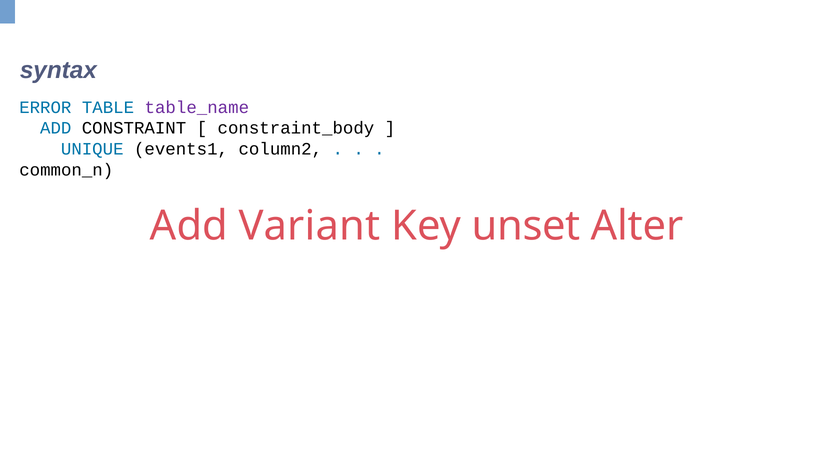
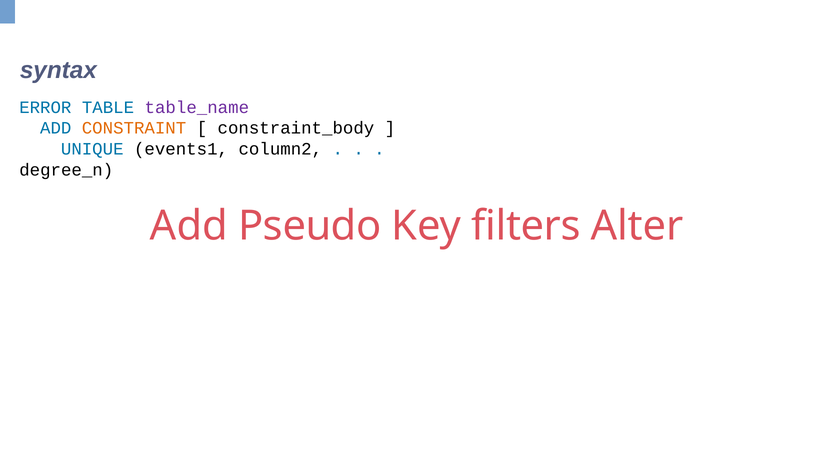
CONSTRAINT colour: black -> orange
common_n: common_n -> degree_n
Variant: Variant -> Pseudo
unset: unset -> filters
